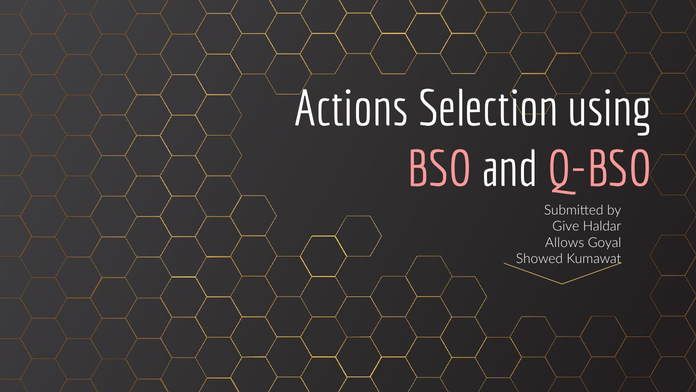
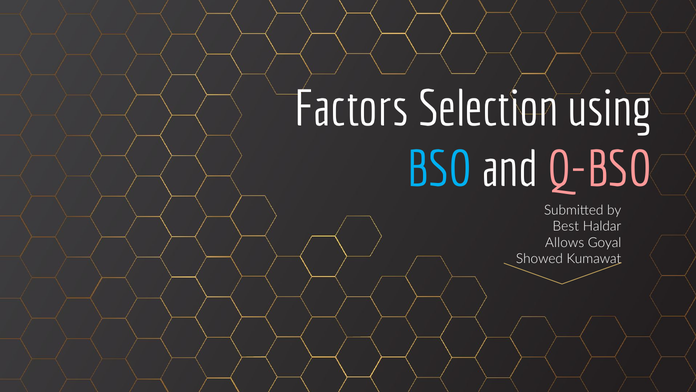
Actions: Actions -> Factors
BSO colour: pink -> light blue
Give: Give -> Best
